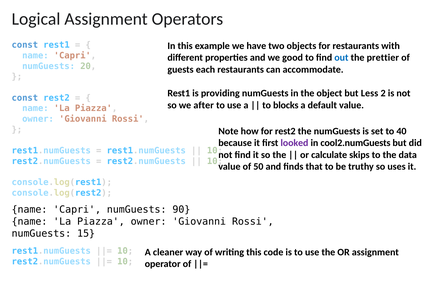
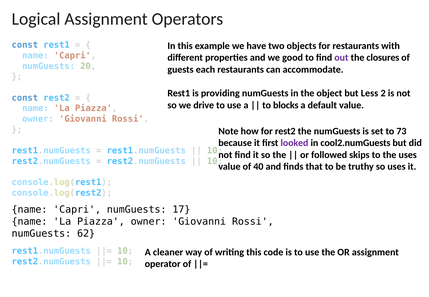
out colour: blue -> purple
prettier: prettier -> closures
after: after -> drive
40: 40 -> 73
calculate: calculate -> followed
the data: data -> uses
50: 50 -> 40
90: 90 -> 17
15: 15 -> 62
